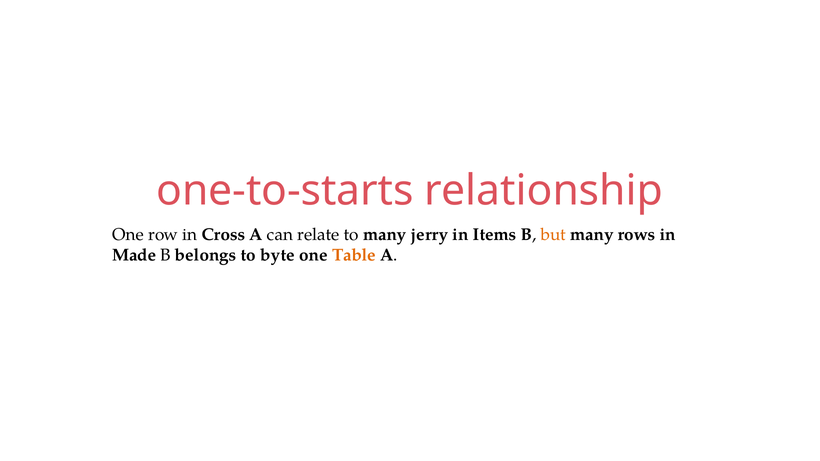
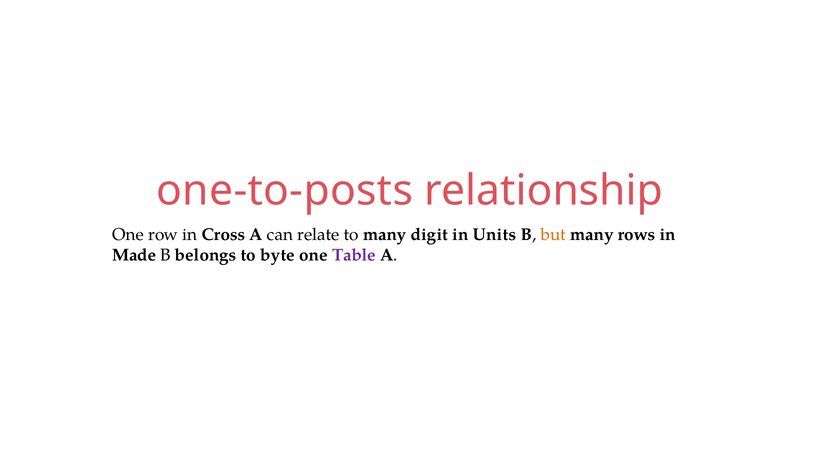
one-to-starts: one-to-starts -> one-to-posts
jerry: jerry -> digit
Items: Items -> Units
Table colour: orange -> purple
